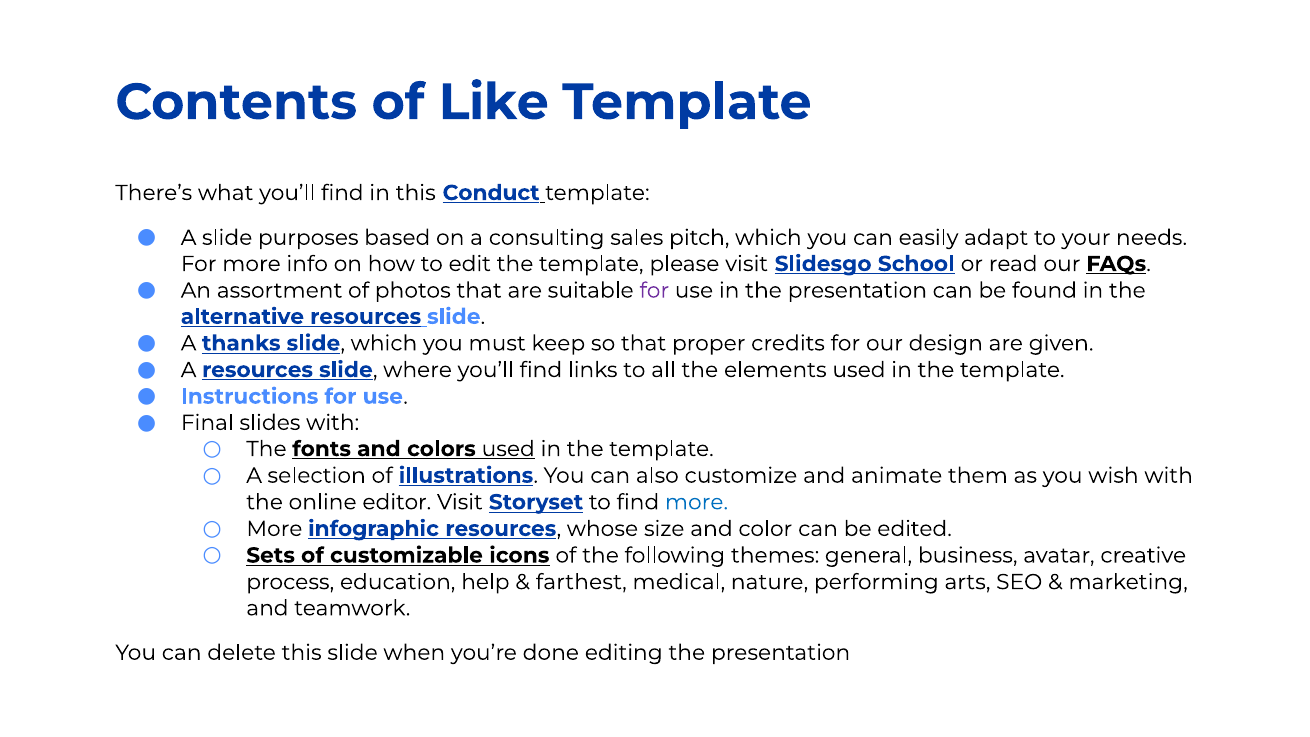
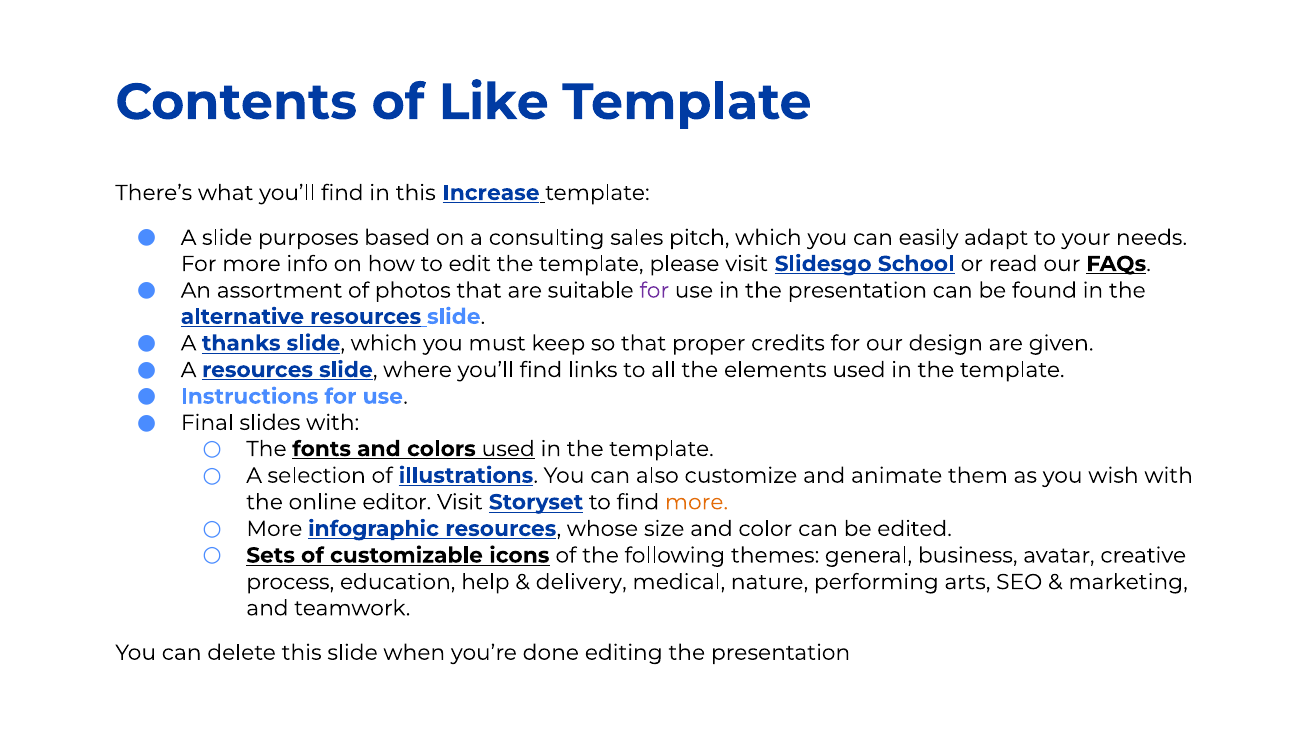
Conduct: Conduct -> Increase
more at (696, 502) colour: blue -> orange
farthest: farthest -> delivery
